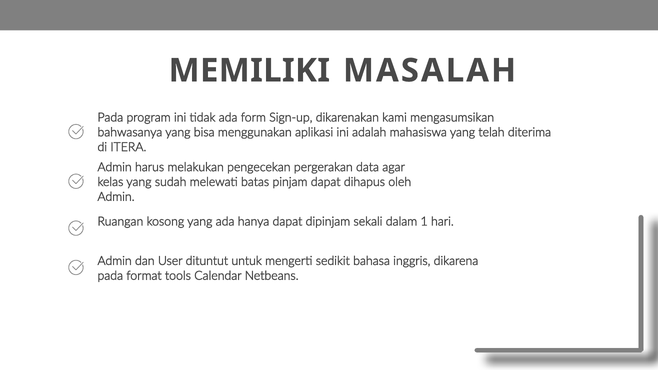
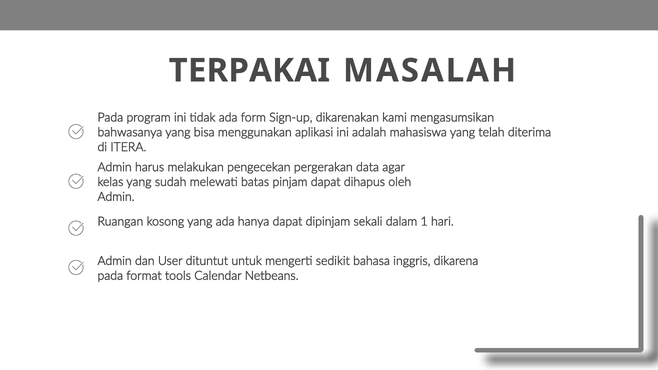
MEMILIKI: MEMILIKI -> TERPAKAI
